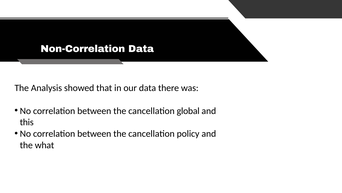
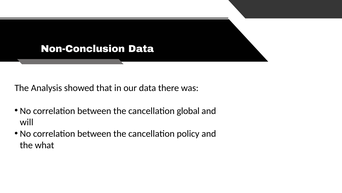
Non-Correlation: Non-Correlation -> Non-Conclusion
this: this -> will
